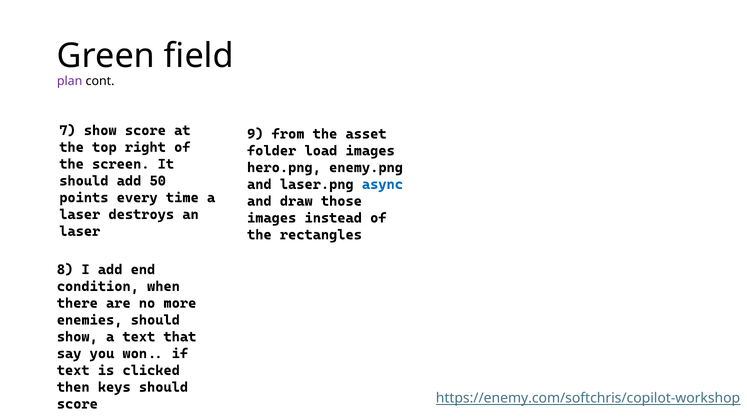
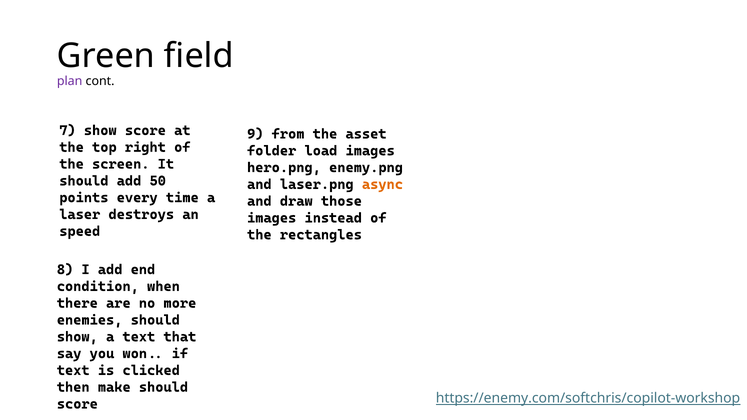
async colour: blue -> orange
laser at (80, 231): laser -> speed
keys: keys -> make
